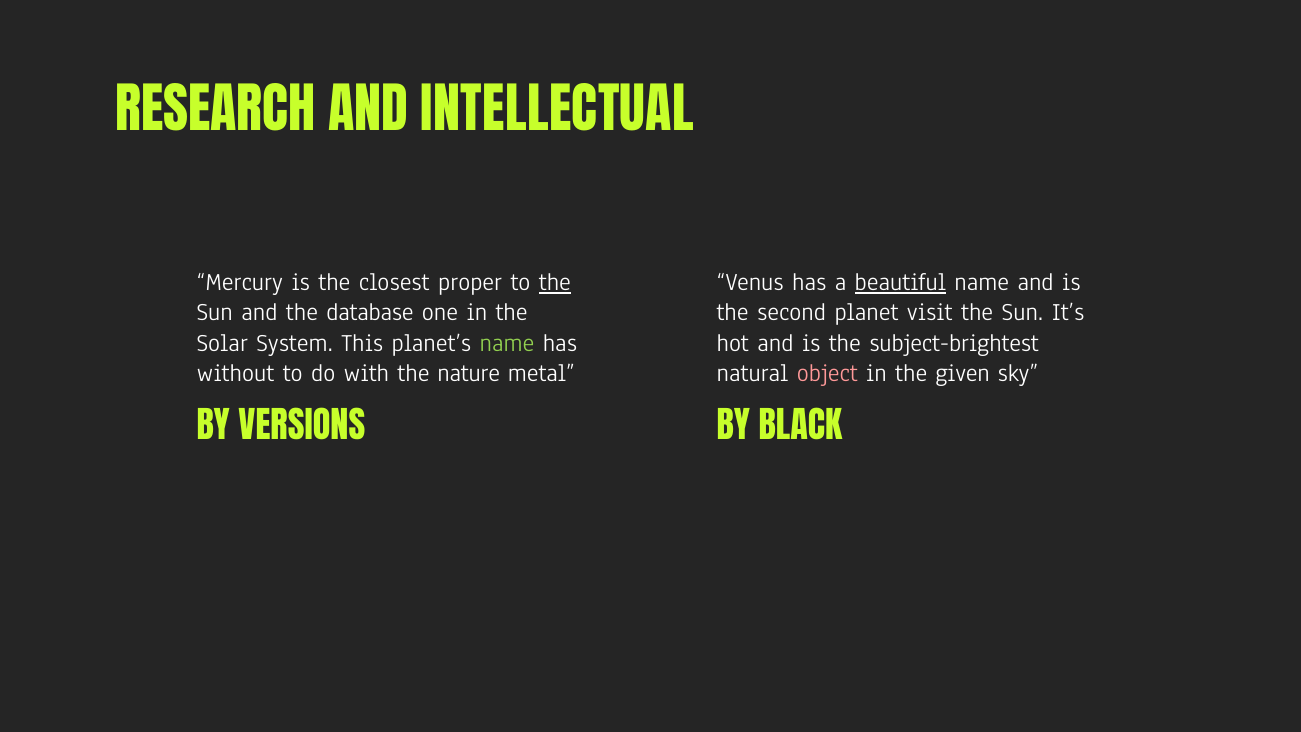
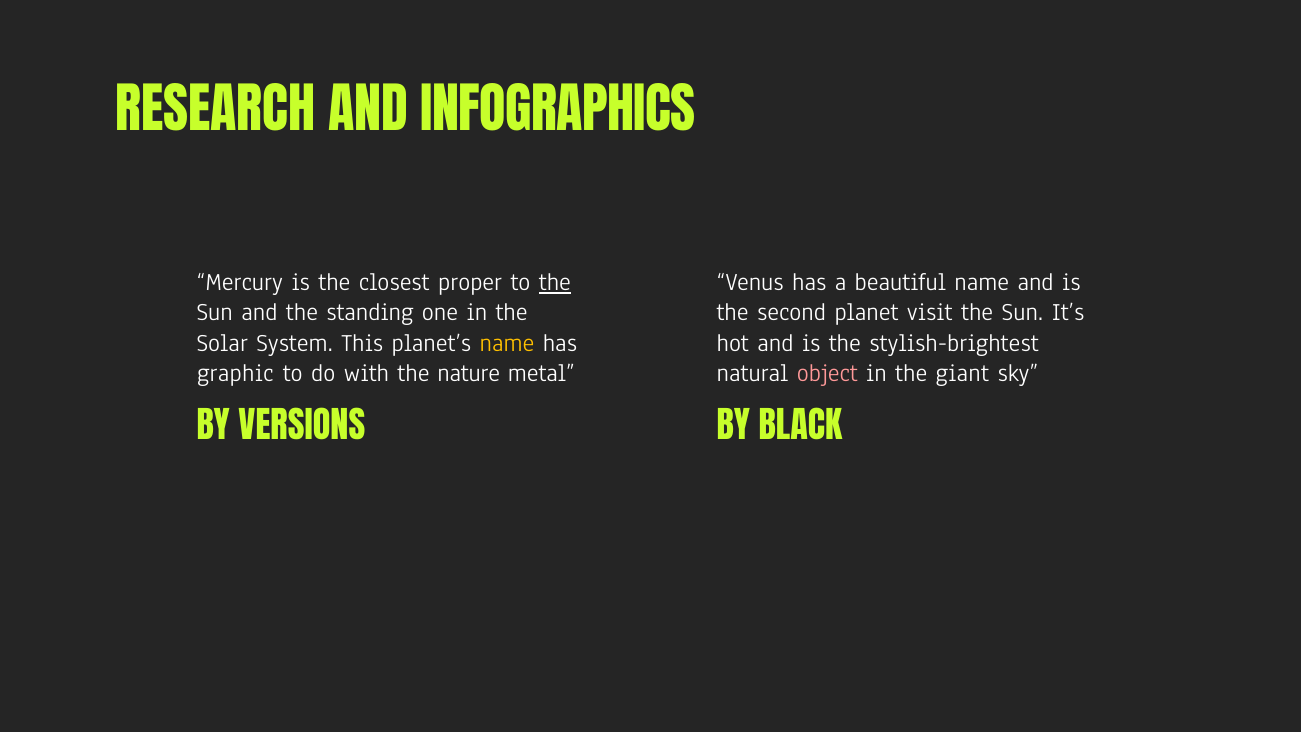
INTELLECTUAL: INTELLECTUAL -> INFOGRAPHICS
beautiful underline: present -> none
database: database -> standing
name at (507, 343) colour: light green -> yellow
subject-brightest: subject-brightest -> stylish-brightest
without: without -> graphic
given: given -> giant
